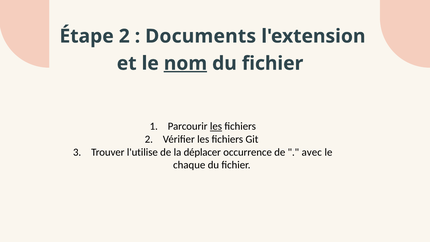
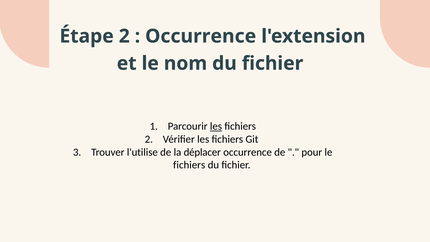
Documents at (201, 36): Documents -> Occurrence
nom underline: present -> none
avec: avec -> pour
chaque at (189, 165): chaque -> fichiers
